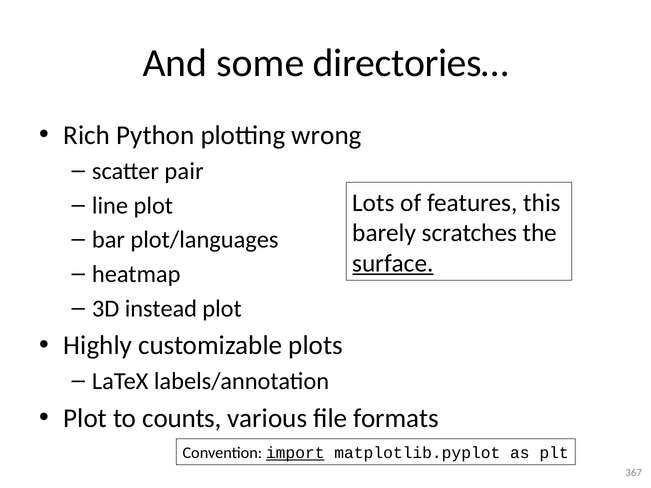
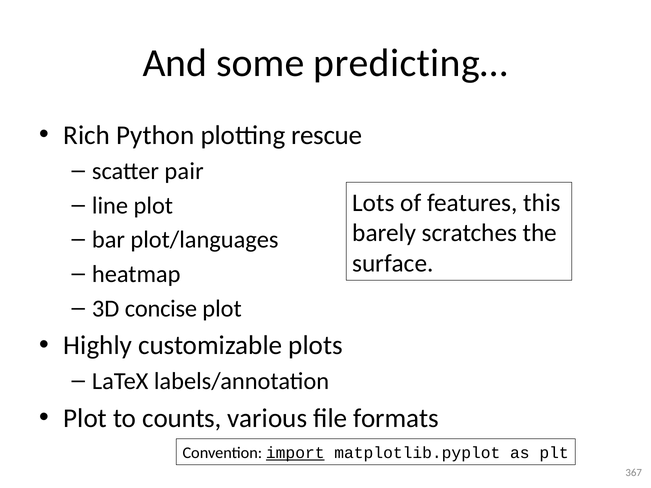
directories…: directories… -> predicting…
wrong: wrong -> rescue
surface underline: present -> none
instead: instead -> concise
